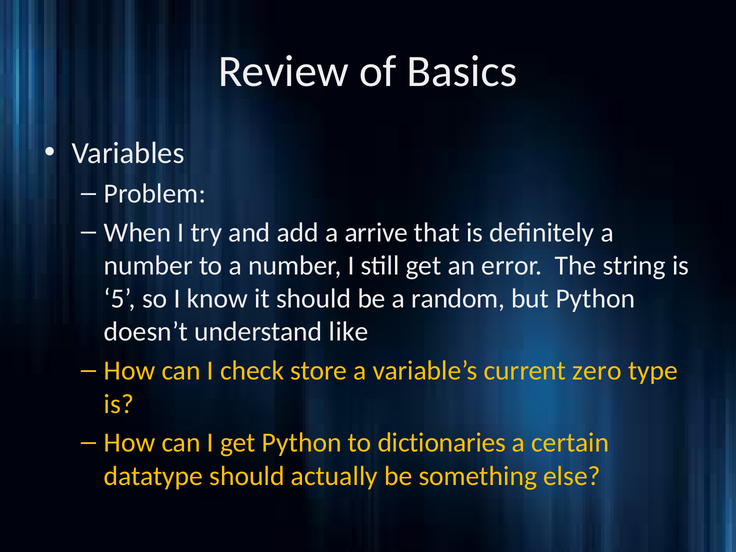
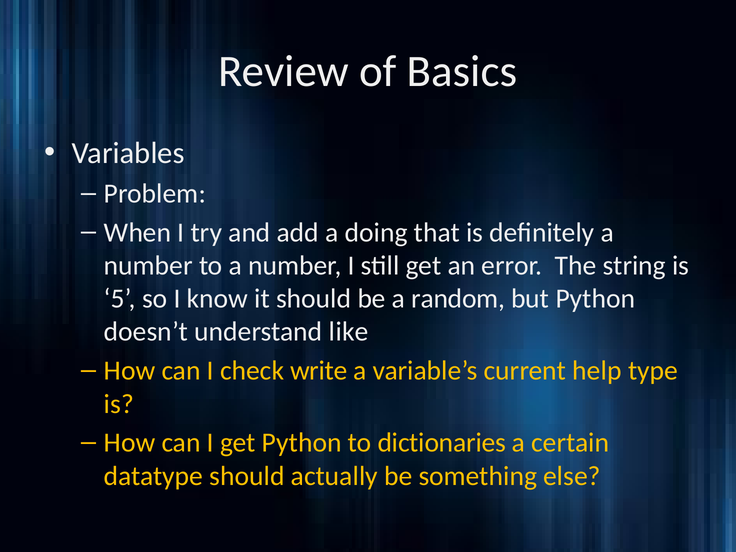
arrive: arrive -> doing
store: store -> write
zero: zero -> help
